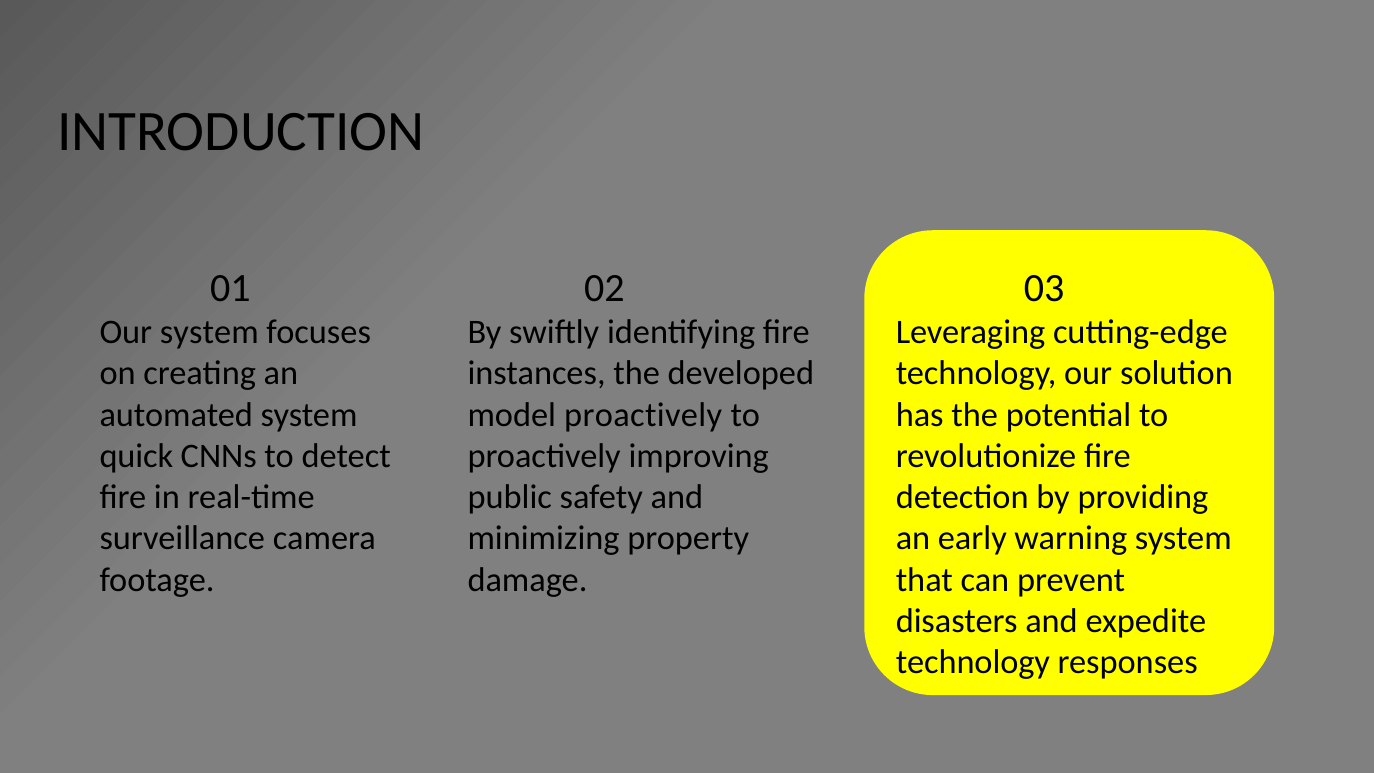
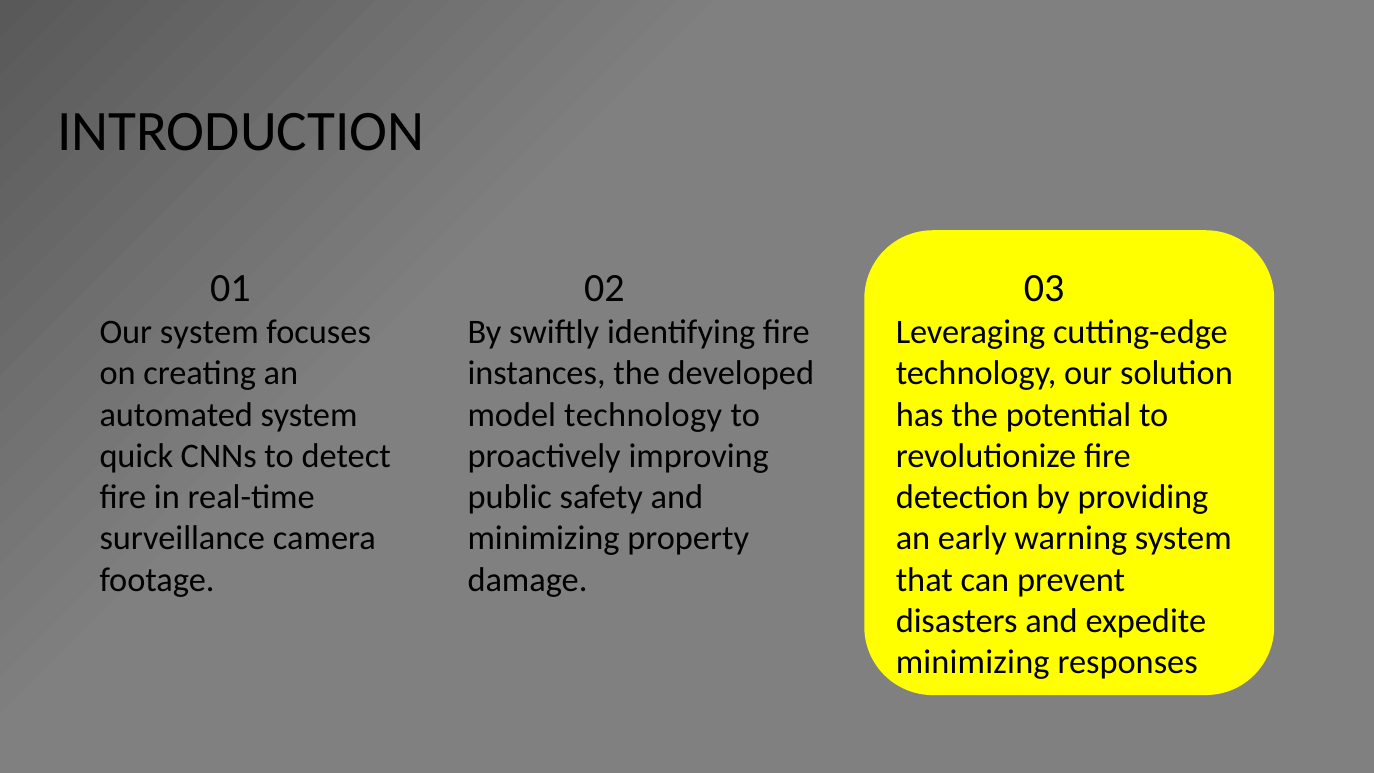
model proactively: proactively -> technology
technology at (973, 662): technology -> minimizing
